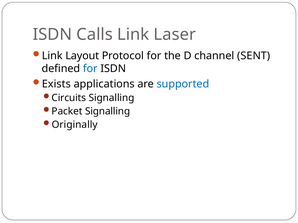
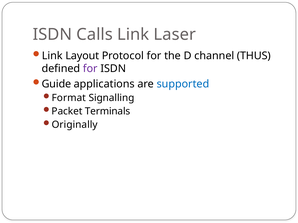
SENT: SENT -> THUS
for at (90, 69) colour: blue -> purple
Exists: Exists -> Guide
Circuits: Circuits -> Format
Packet Signalling: Signalling -> Terminals
